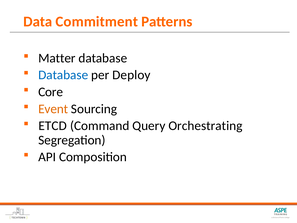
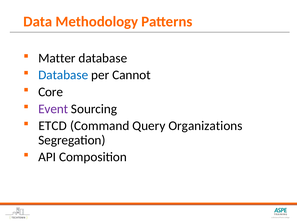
Commitment: Commitment -> Methodology
Deploy: Deploy -> Cannot
Event colour: orange -> purple
Orchestrating: Orchestrating -> Organizations
